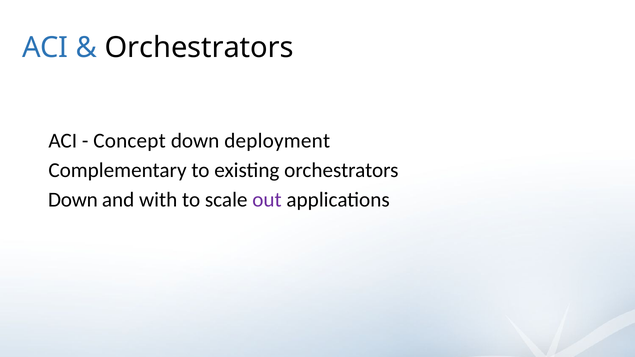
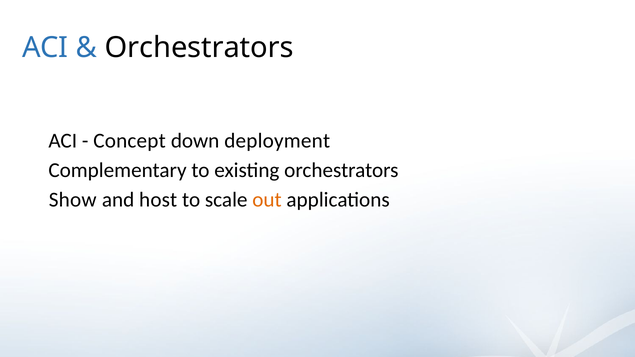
Down at (73, 200): Down -> Show
with: with -> host
out colour: purple -> orange
